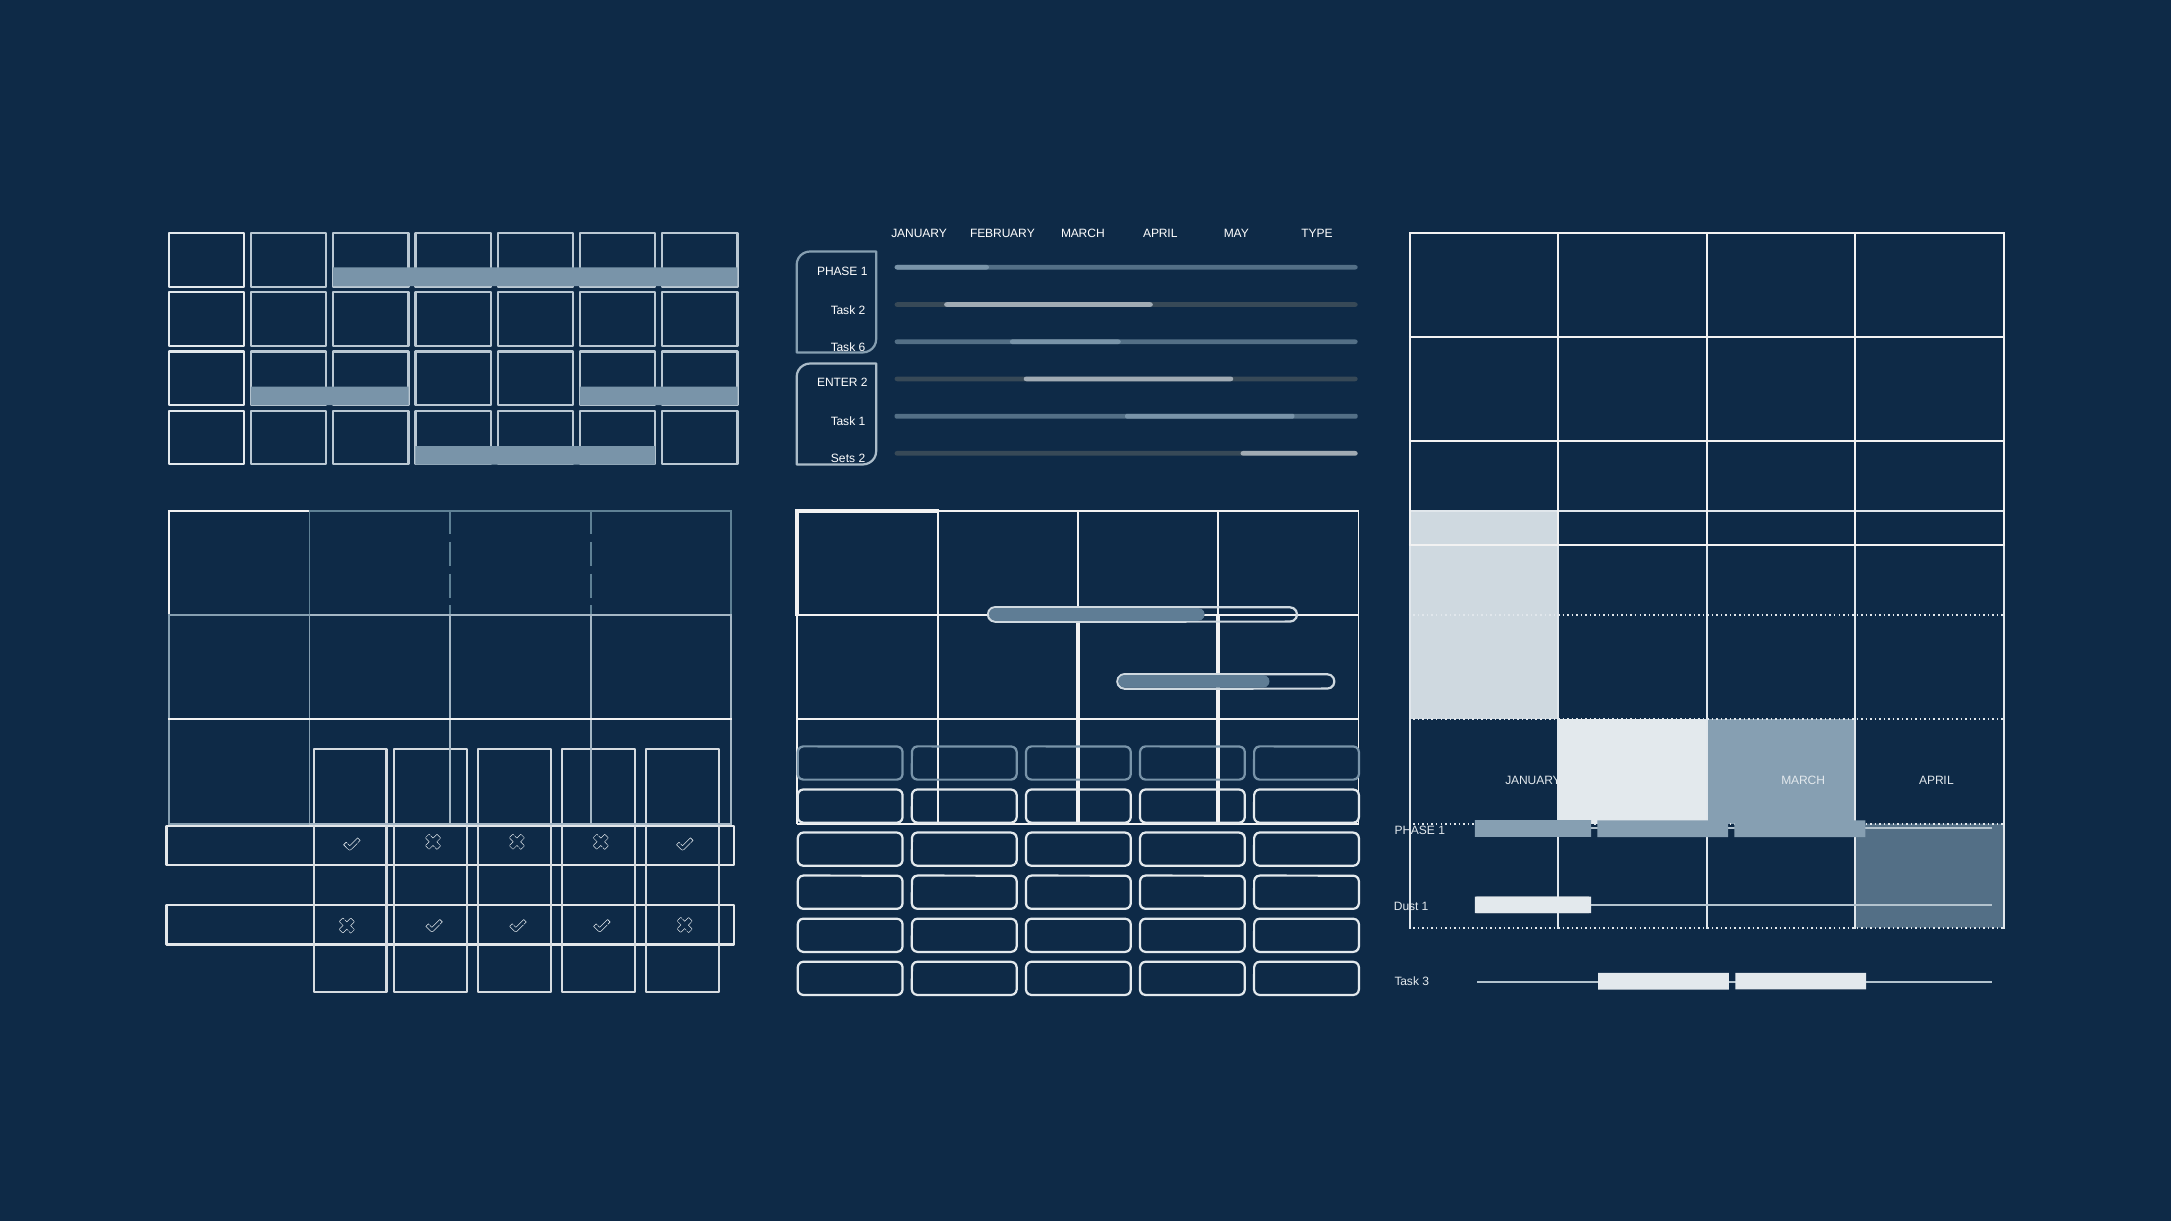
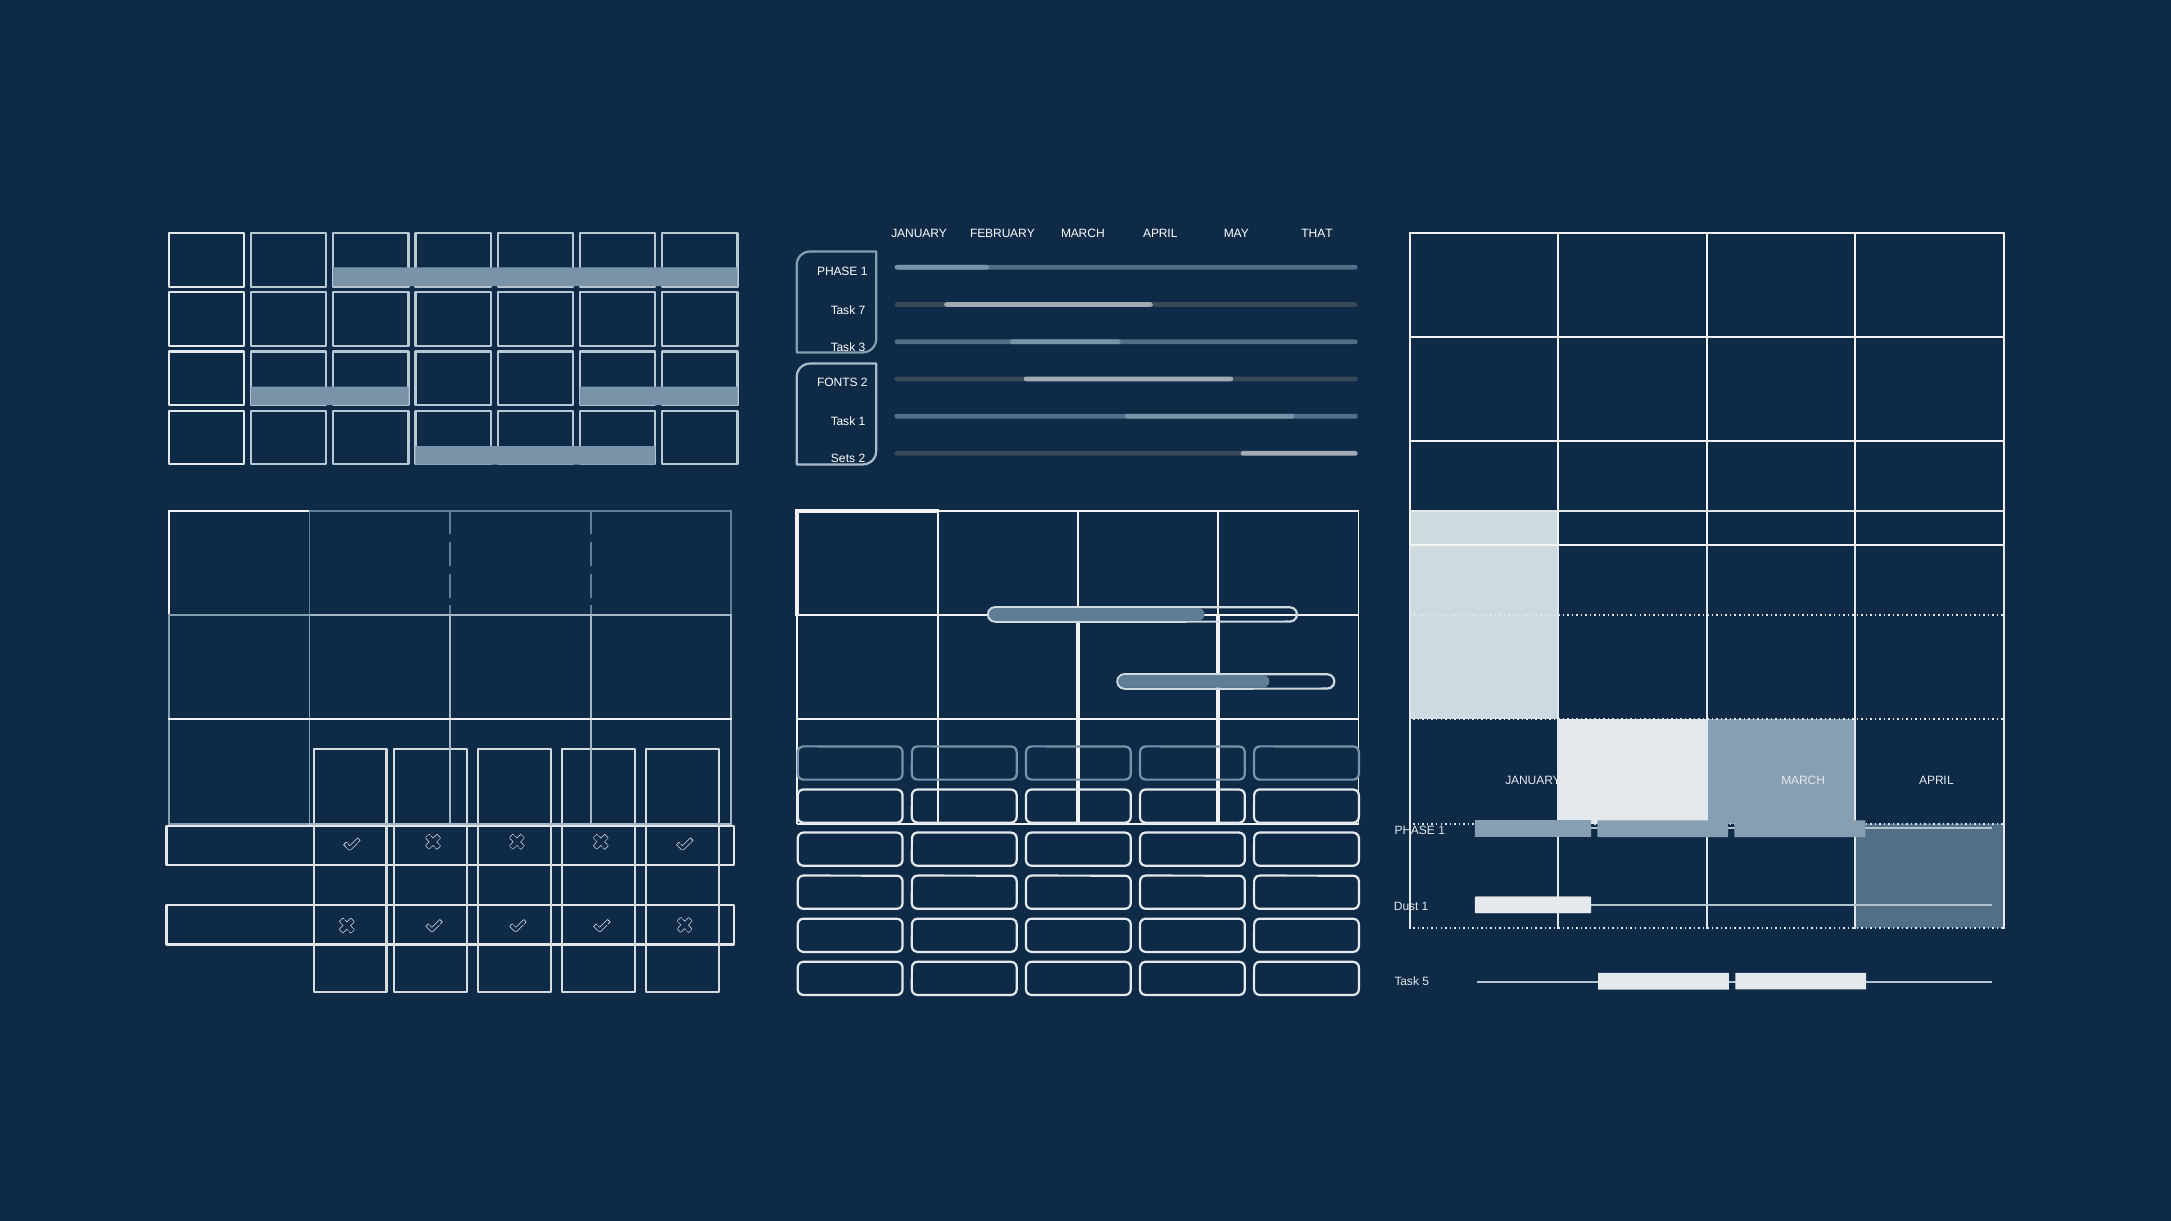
TYPE: TYPE -> THAT
Task 2: 2 -> 7
6: 6 -> 3
ENTER: ENTER -> FONTS
3: 3 -> 5
